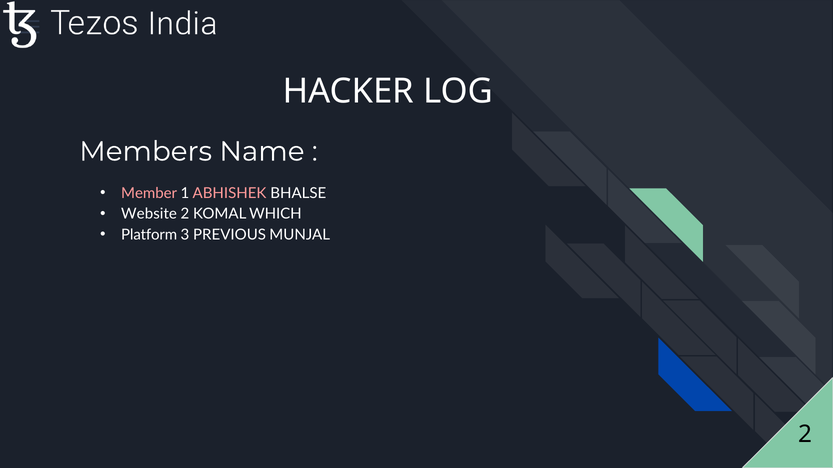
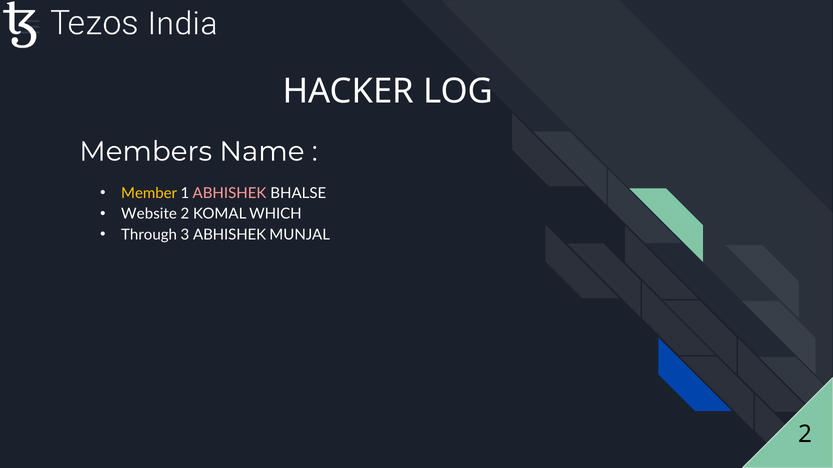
Member colour: pink -> yellow
Platform: Platform -> Through
3 PREVIOUS: PREVIOUS -> ABHISHEK
